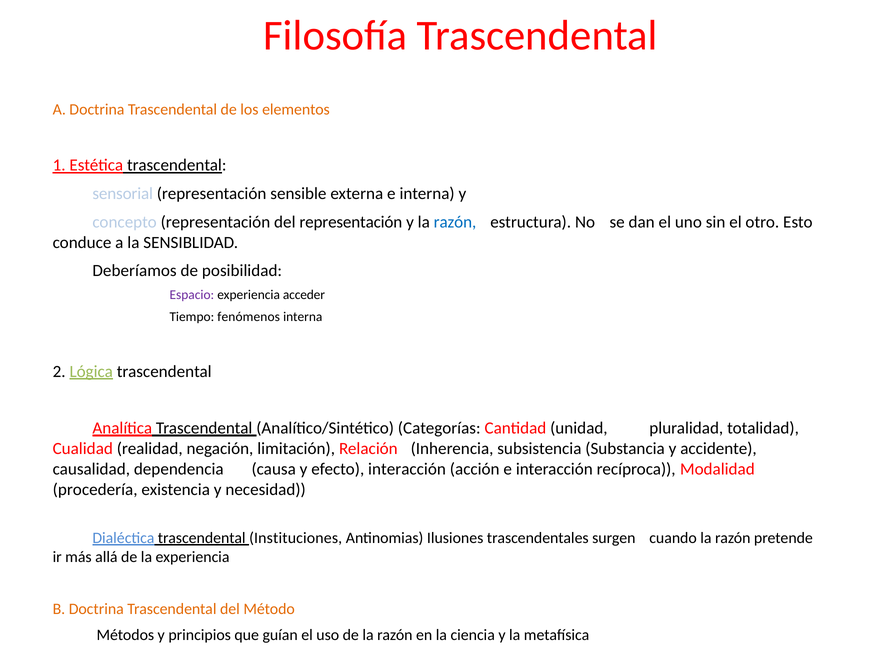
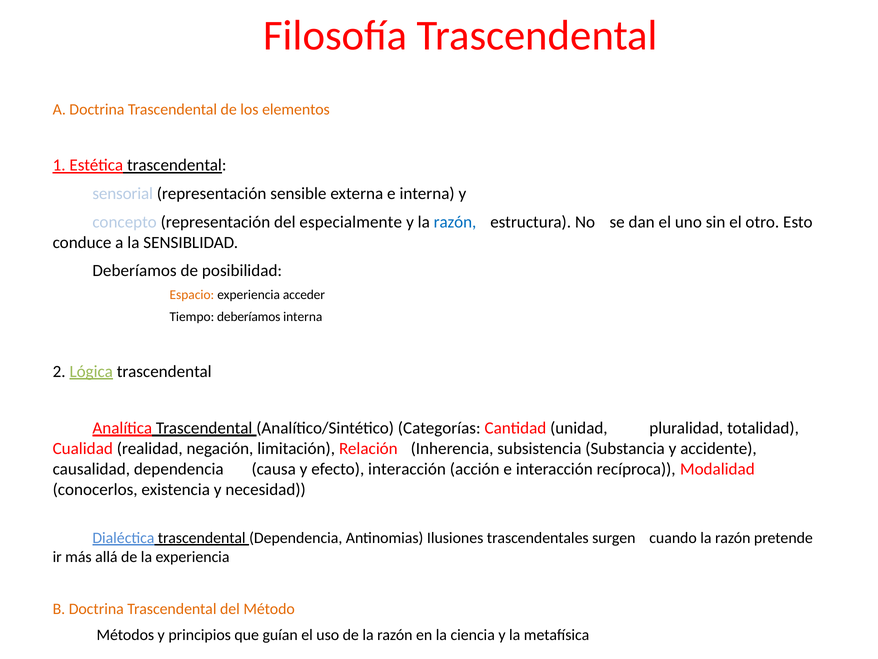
del representación: representación -> especialmente
Espacio colour: purple -> orange
Tiempo fenómenos: fenómenos -> deberíamos
procedería: procedería -> conocerlos
trascendental Instituciones: Instituciones -> Dependencia
